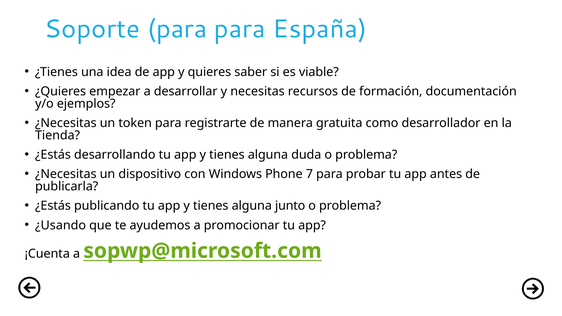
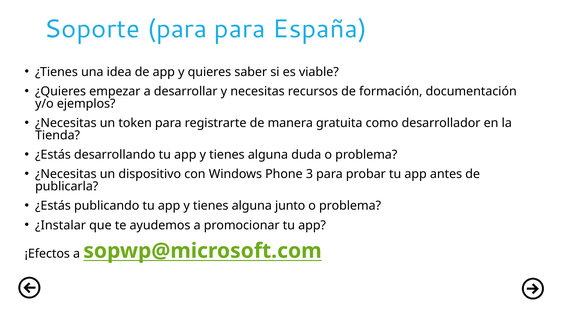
7: 7 -> 3
¿Usando: ¿Usando -> ¿Instalar
¡Cuenta: ¡Cuenta -> ¡Efectos
